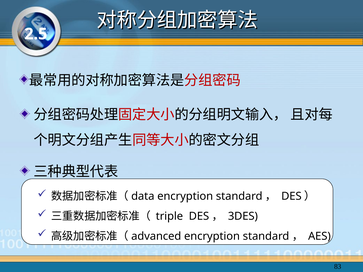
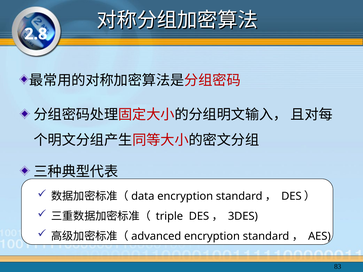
2.5: 2.5 -> 2.8
